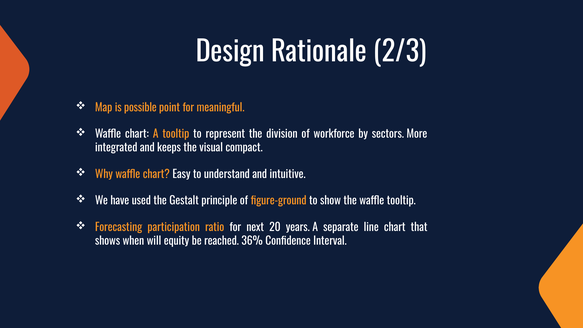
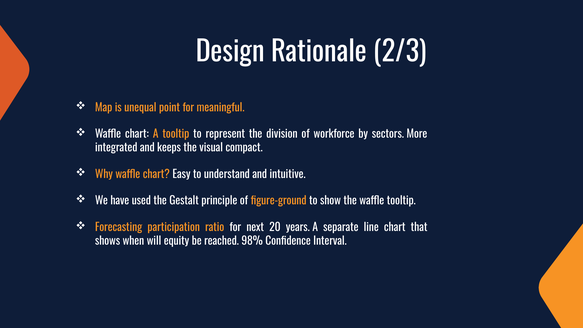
possible: possible -> unequal
36%: 36% -> 98%
